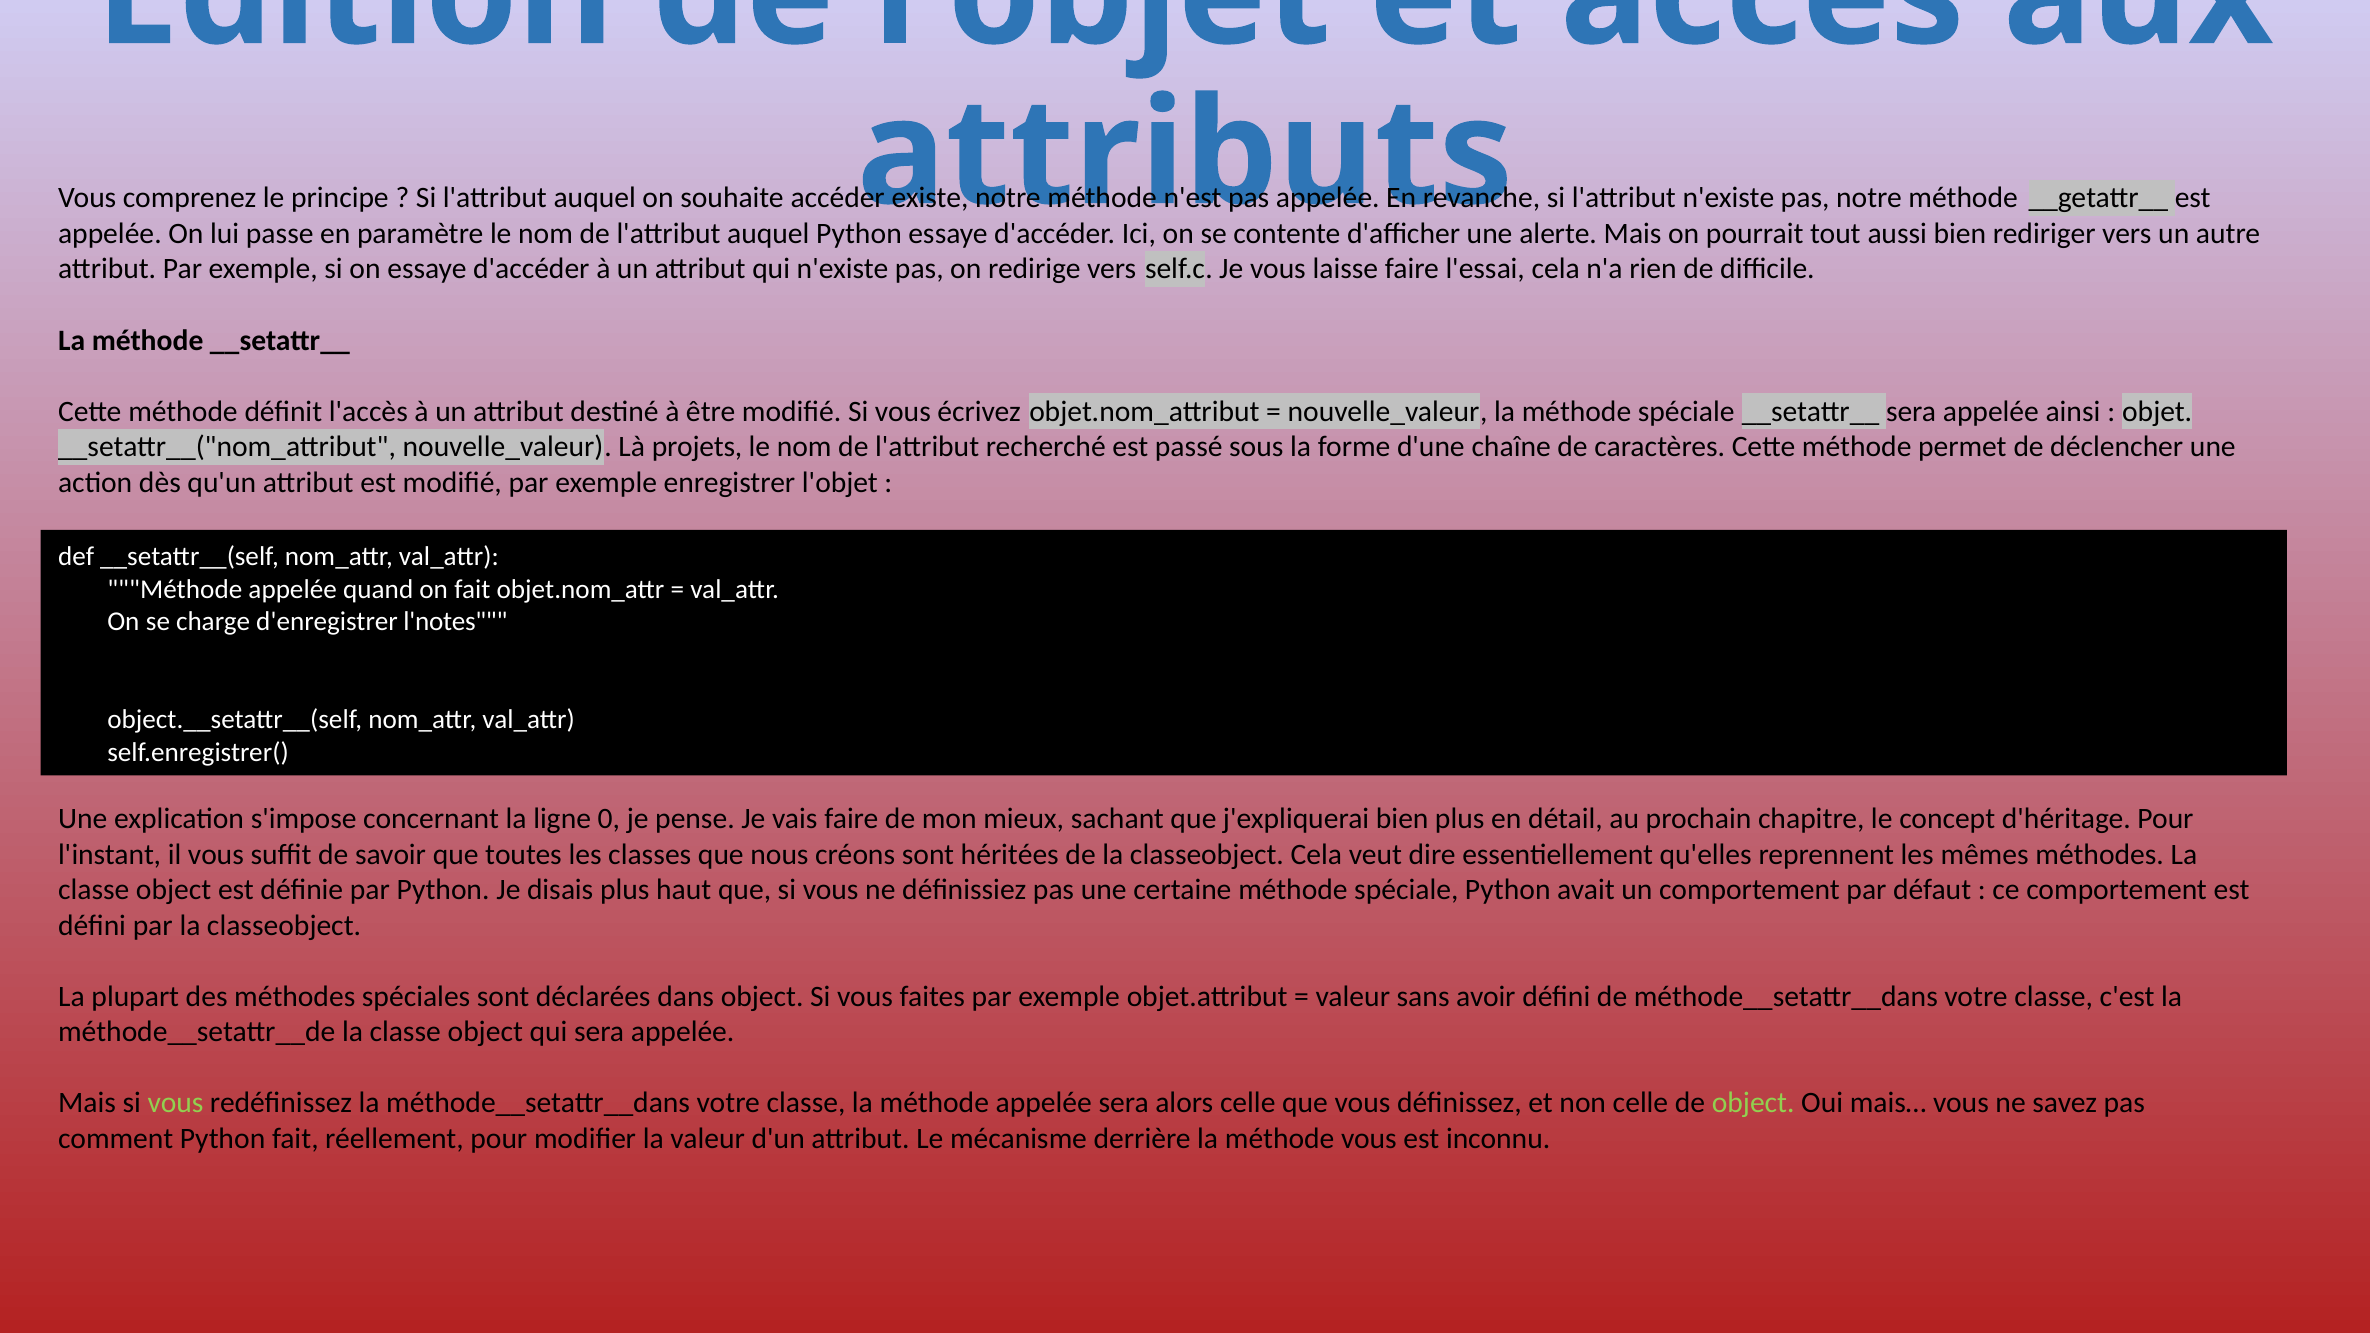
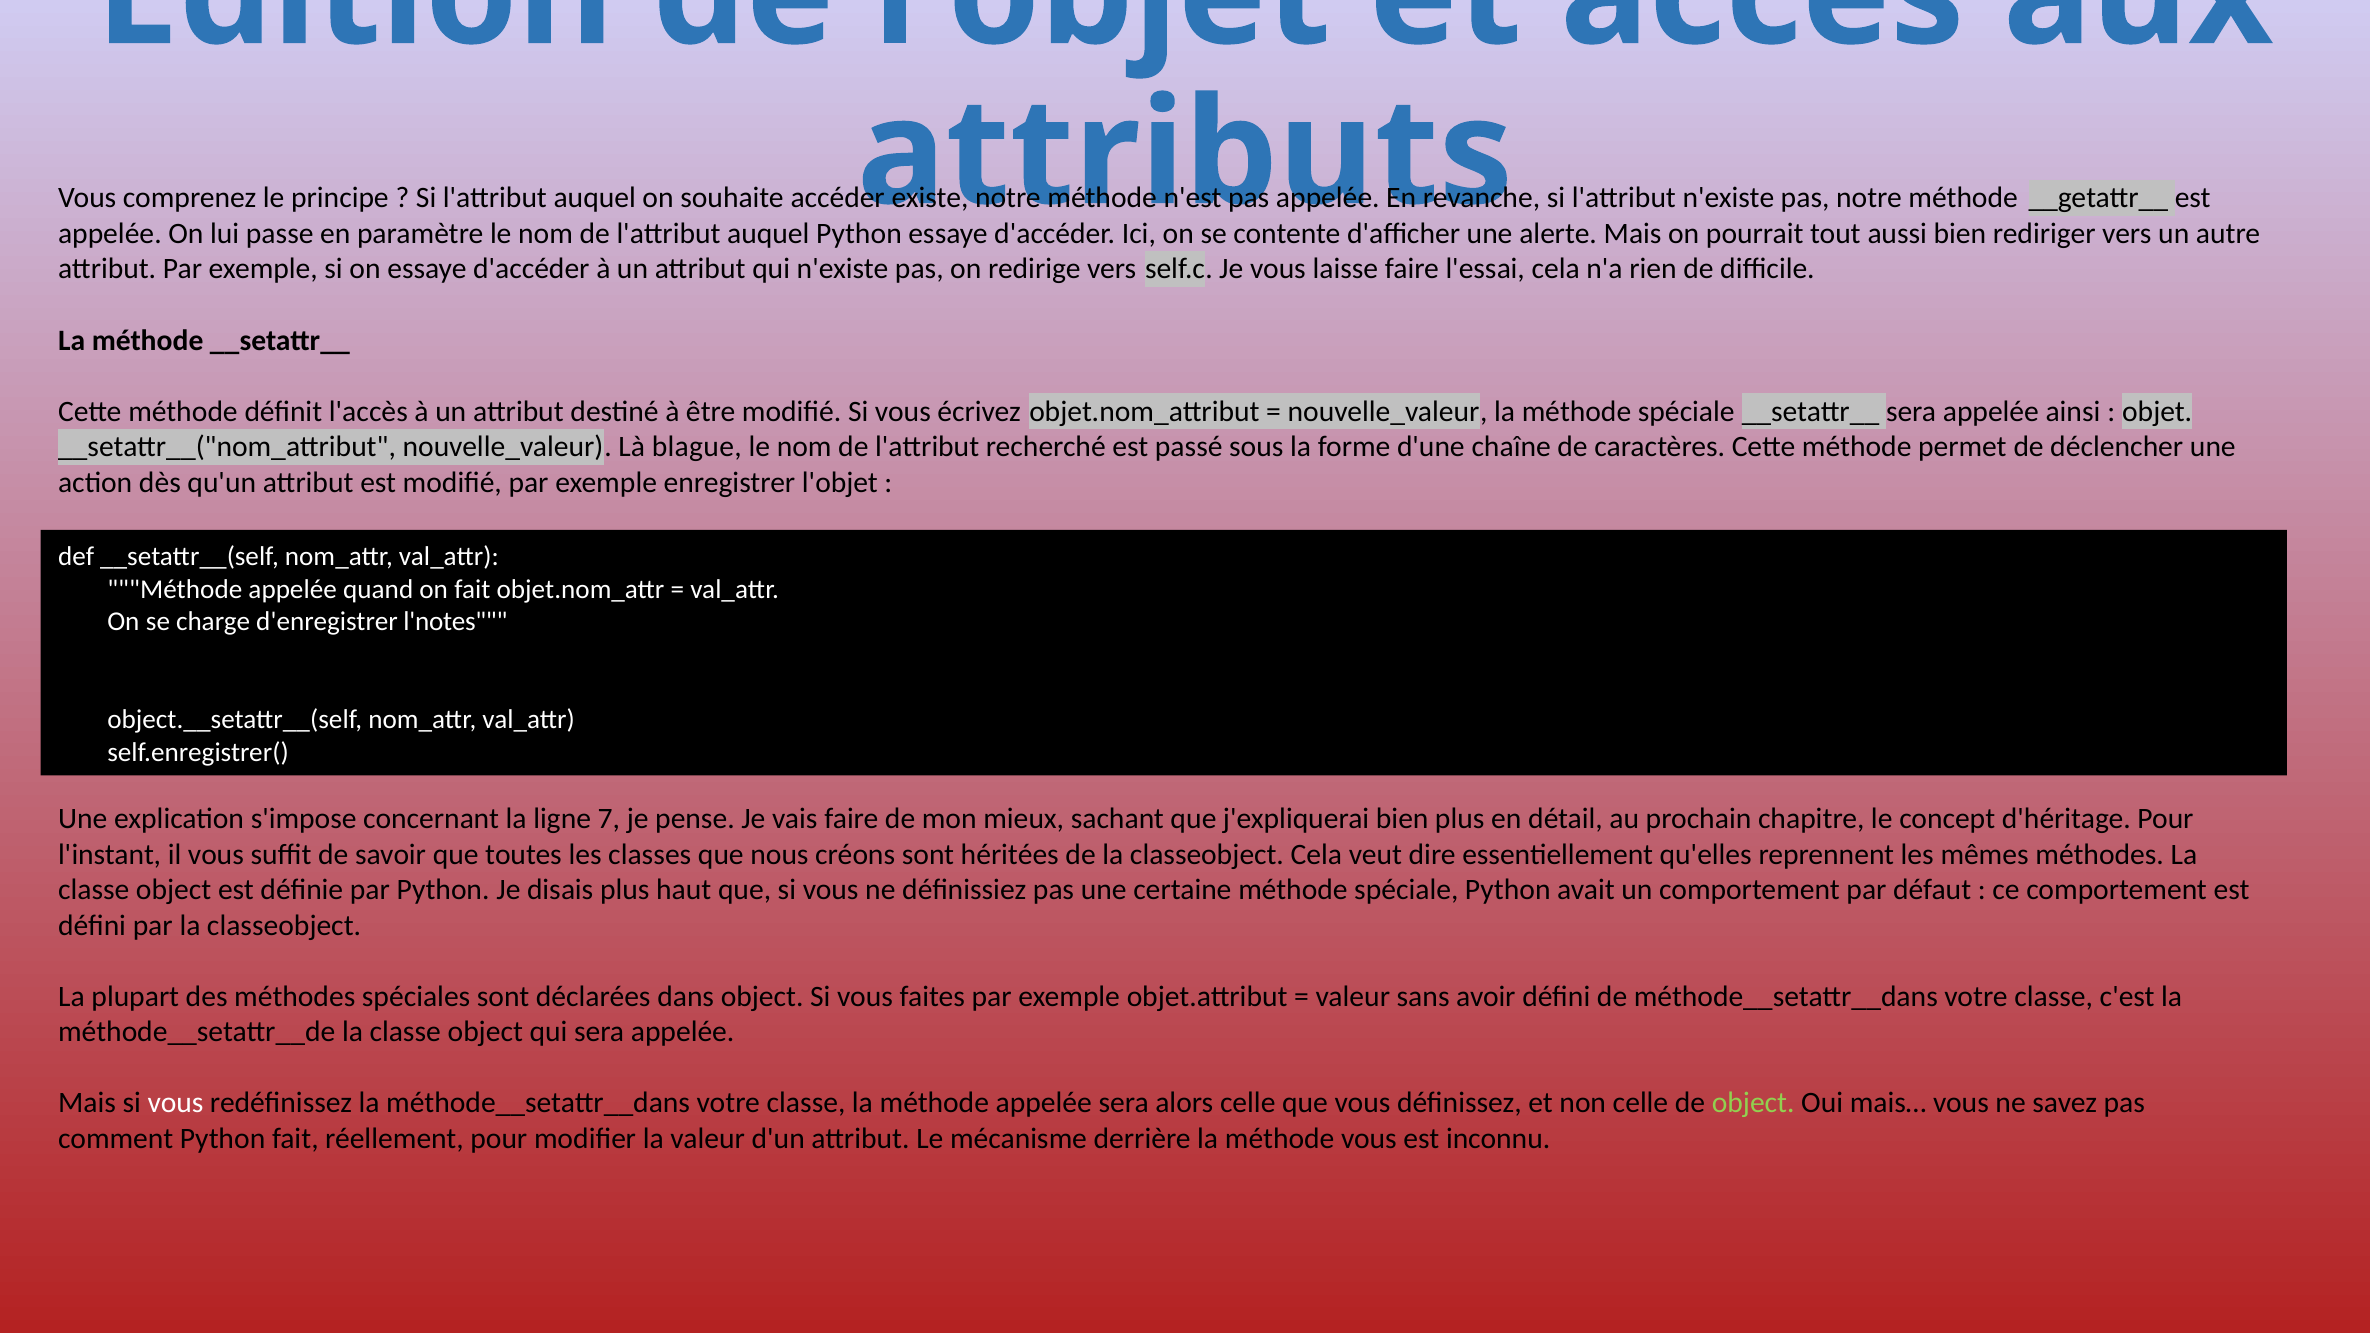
projets: projets -> blague
0: 0 -> 7
vous at (175, 1103) colour: light green -> white
